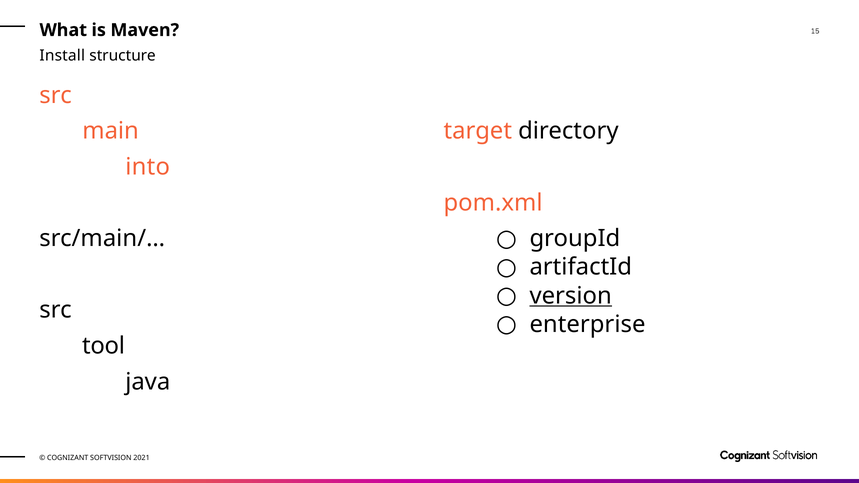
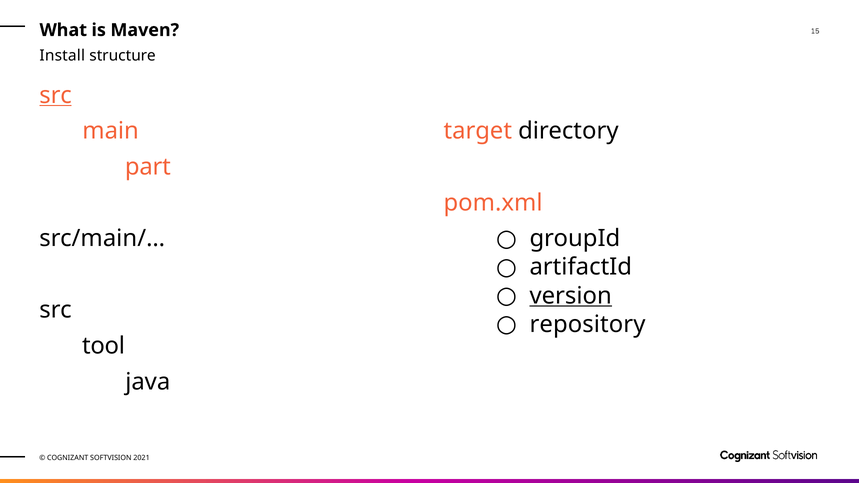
src at (56, 95) underline: none -> present
into: into -> part
enterprise: enterprise -> repository
